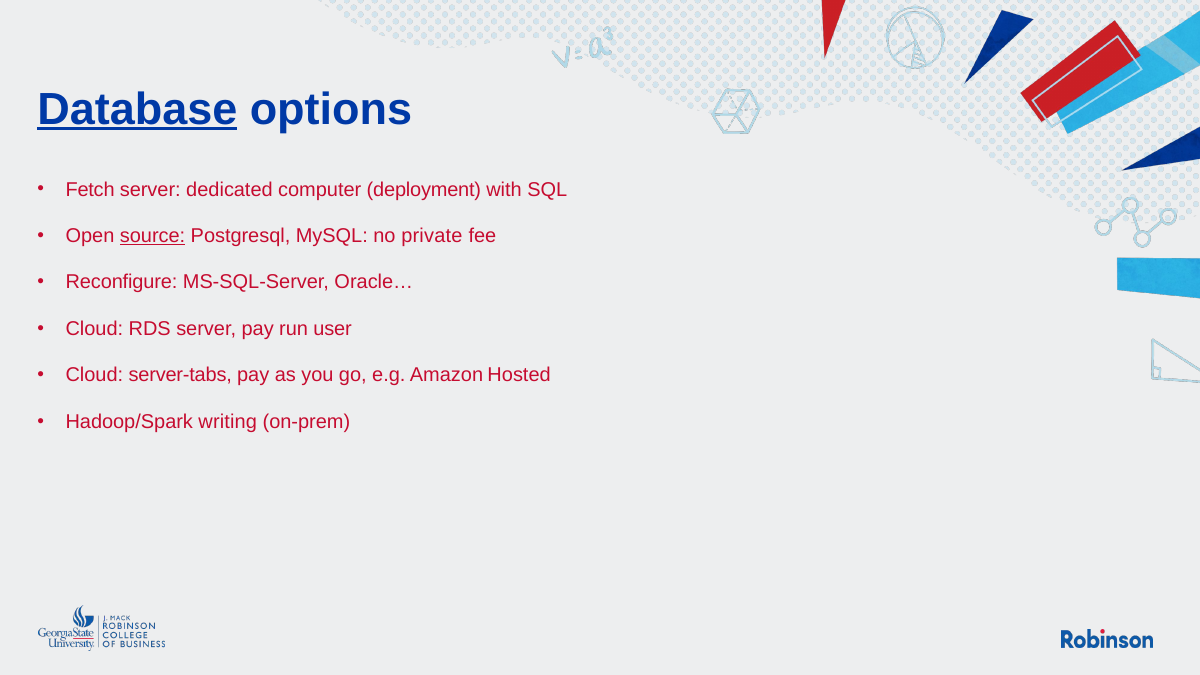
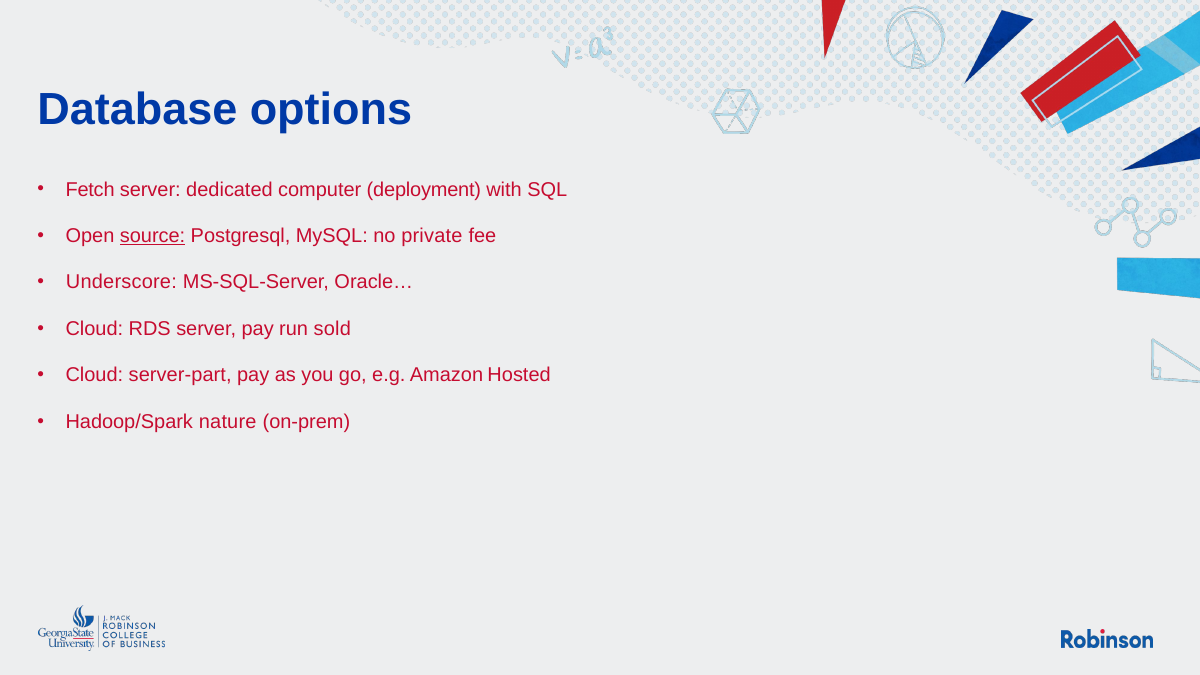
Database underline: present -> none
Reconfigure: Reconfigure -> Underscore
user: user -> sold
server-tabs: server-tabs -> server-part
writing: writing -> nature
